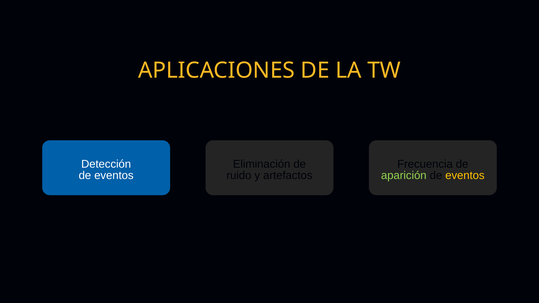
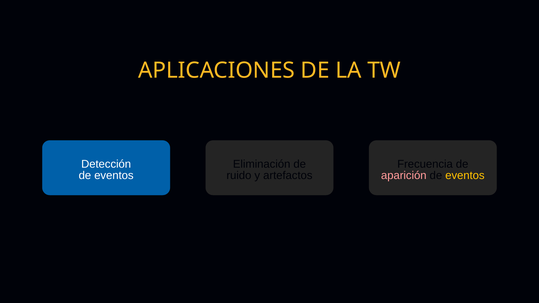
aparición colour: light green -> pink
